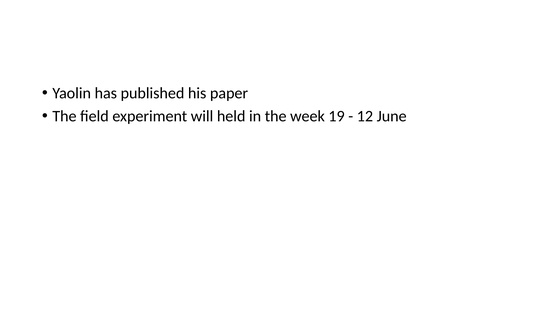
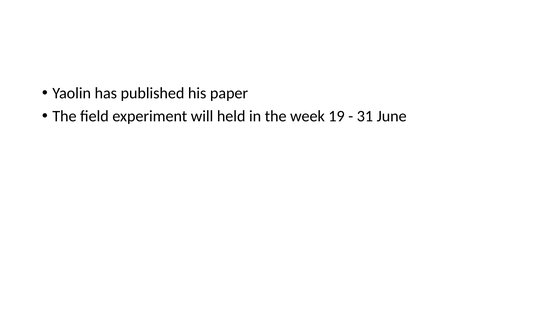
12: 12 -> 31
